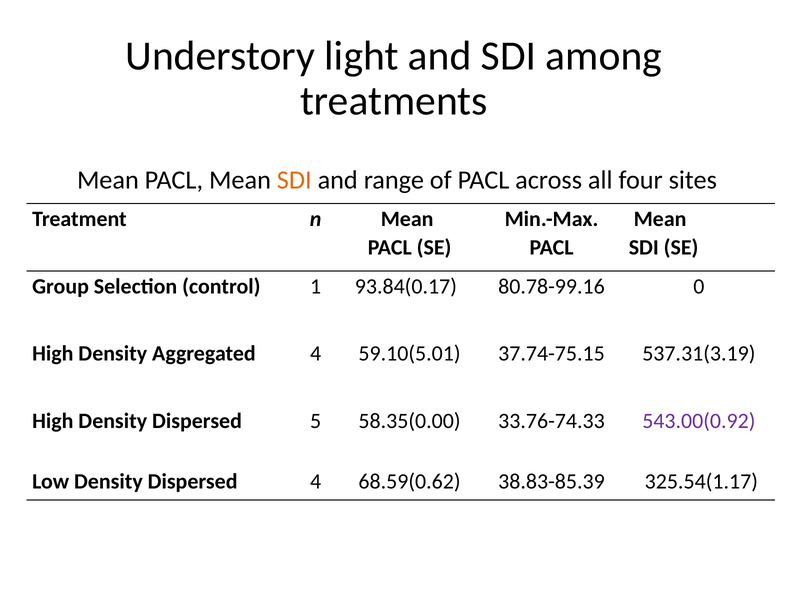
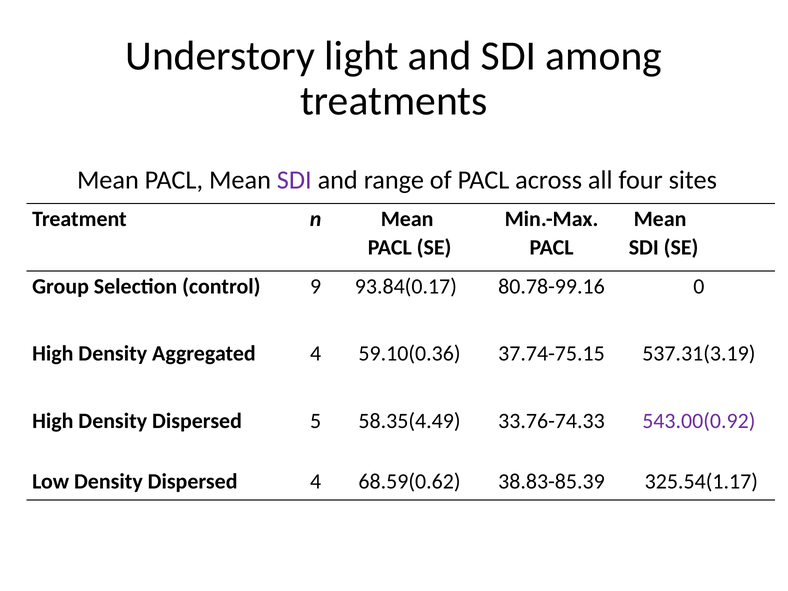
SDI at (294, 180) colour: orange -> purple
1: 1 -> 9
59.10(5.01: 59.10(5.01 -> 59.10(0.36
58.35(0.00: 58.35(0.00 -> 58.35(4.49
